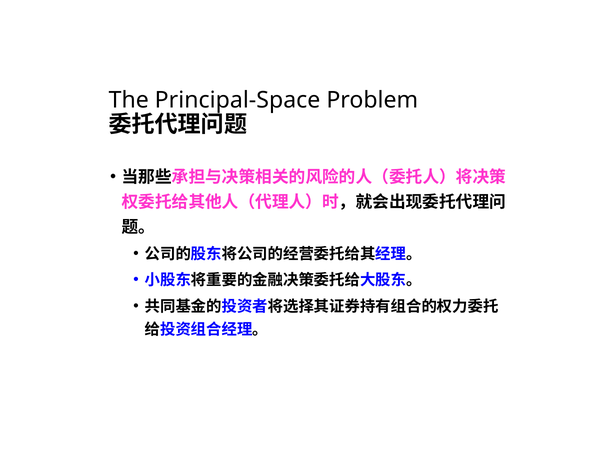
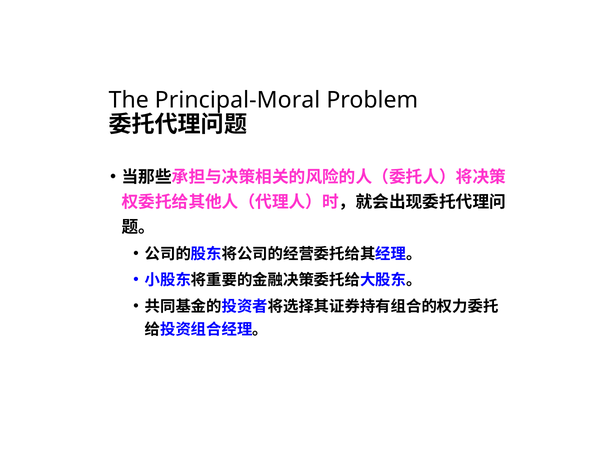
Principal-Space: Principal-Space -> Principal-Moral
